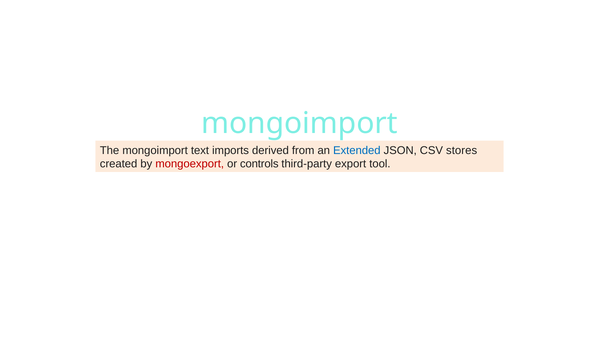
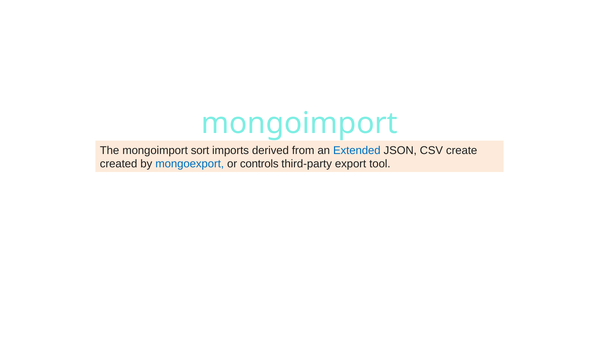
text: text -> sort
stores: stores -> create
mongoexport colour: red -> blue
